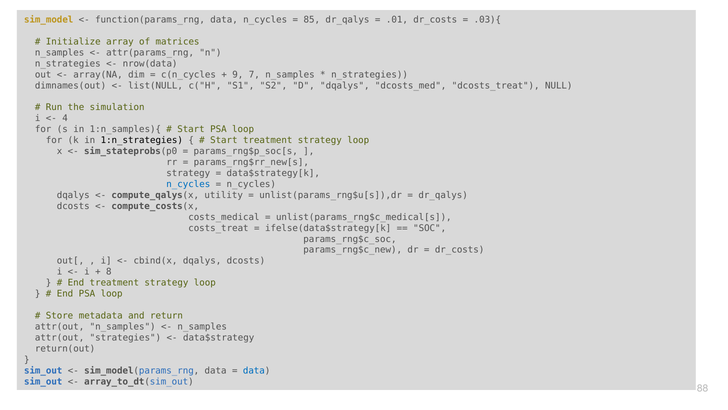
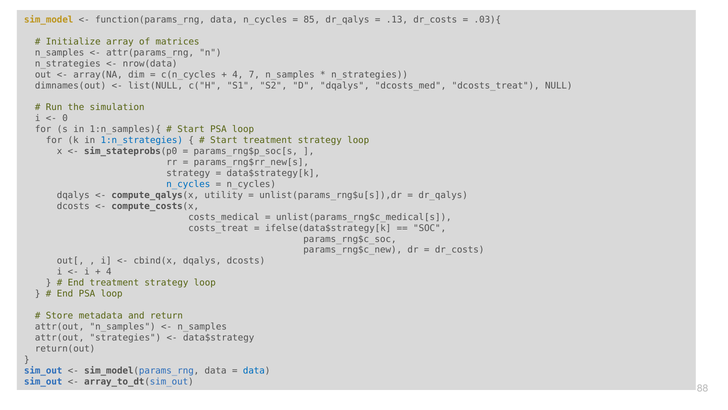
.01: .01 -> .13
9 at (238, 74): 9 -> 4
4: 4 -> 0
1:n_strategies colour: black -> blue
8 at (109, 272): 8 -> 4
